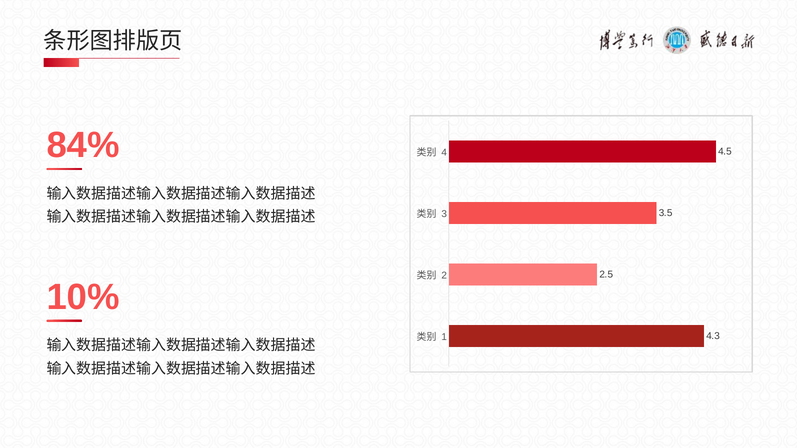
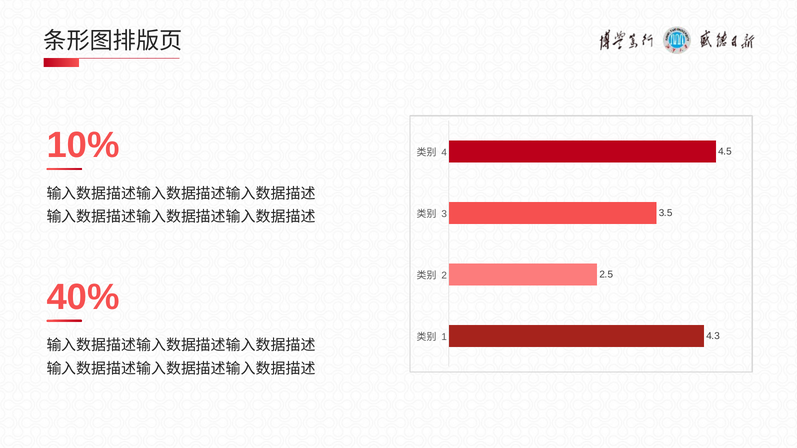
84%: 84% -> 10%
10%: 10% -> 40%
